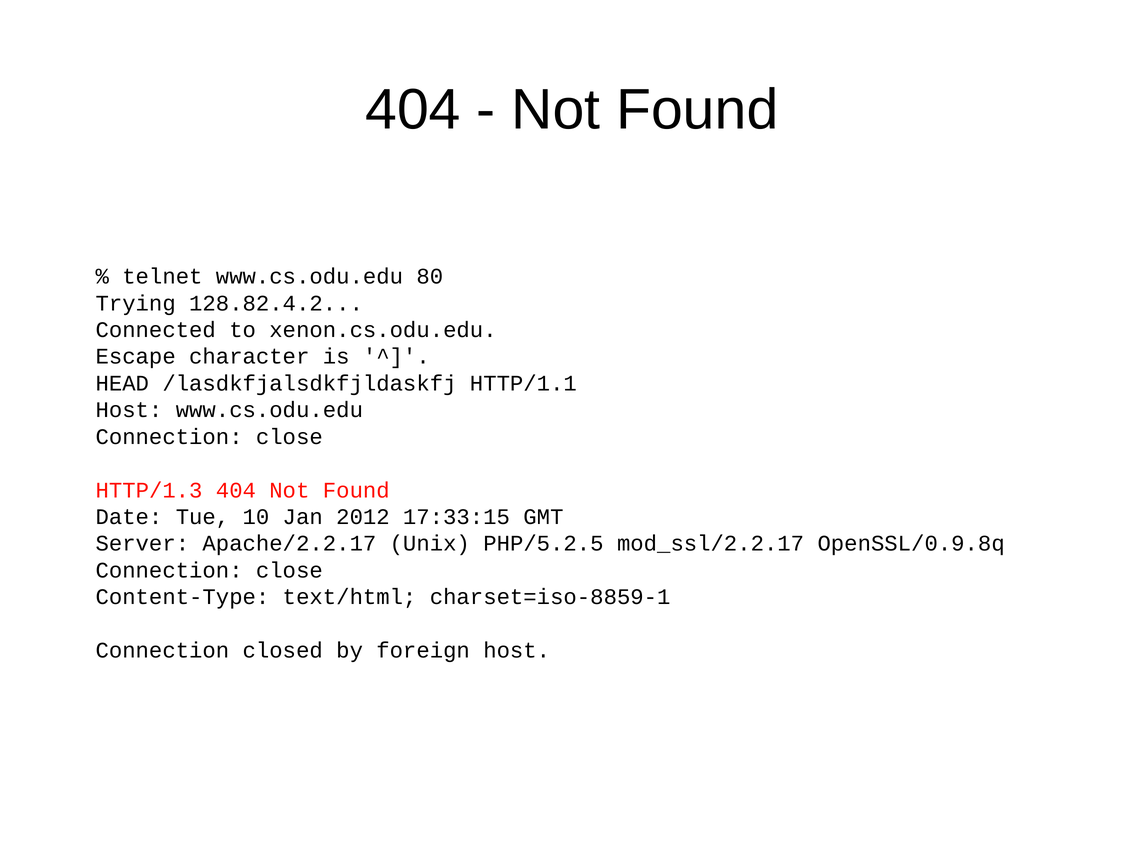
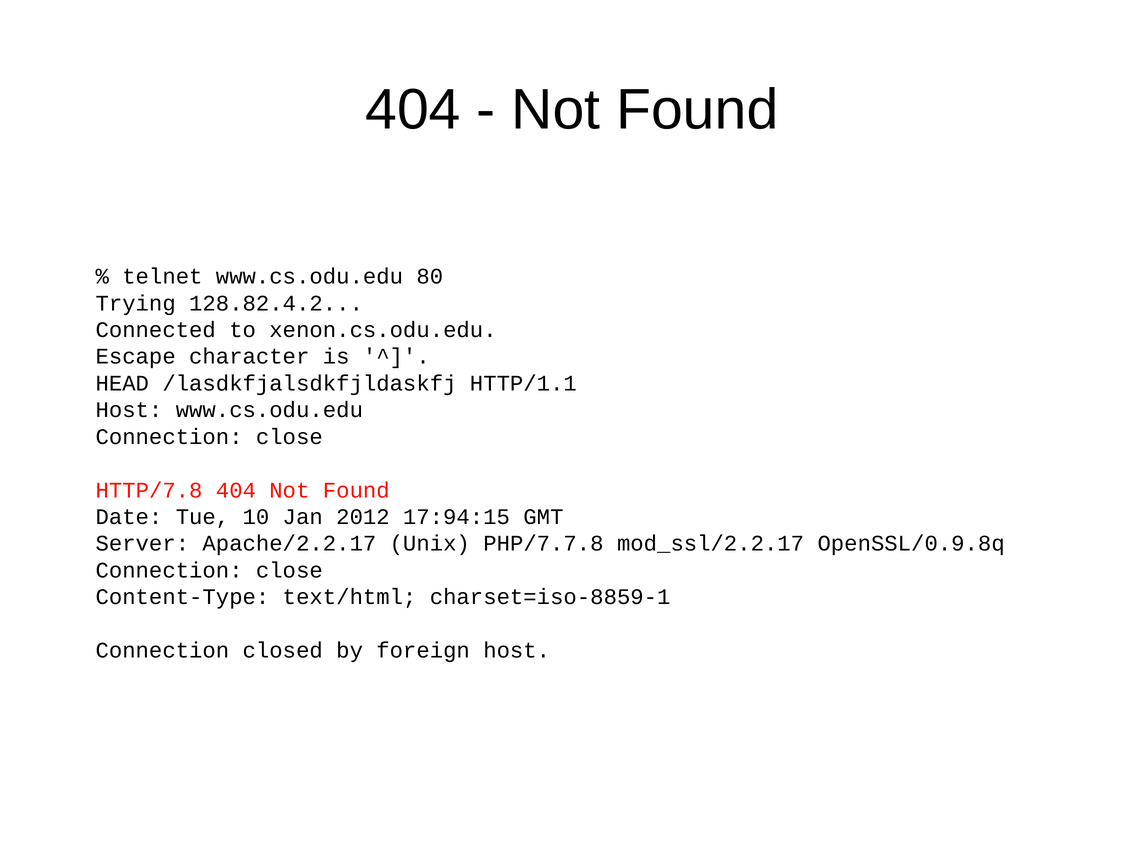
HTTP/1.3: HTTP/1.3 -> HTTP/7.8
17:33:15: 17:33:15 -> 17:94:15
PHP/5.2.5: PHP/5.2.5 -> PHP/7.7.8
